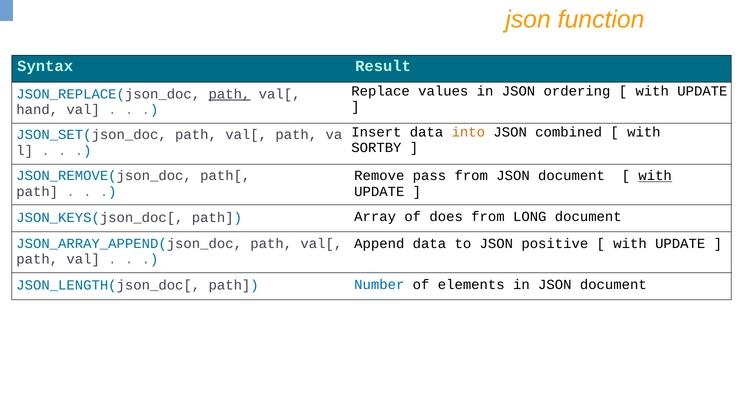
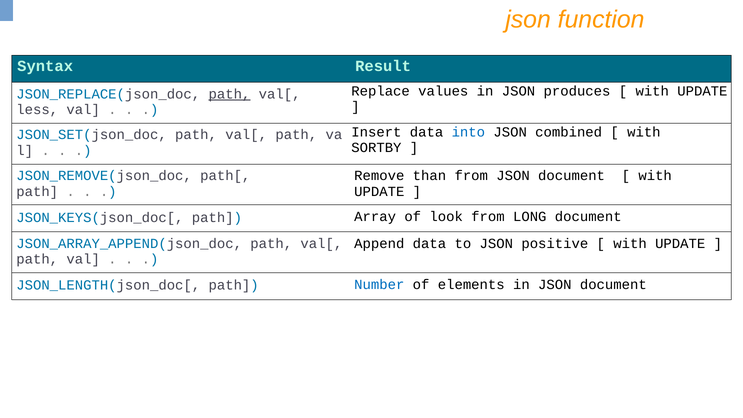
ordering: ordering -> produces
hand: hand -> less
into colour: orange -> blue
pass: pass -> than
with at (655, 176) underline: present -> none
does: does -> look
